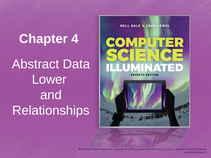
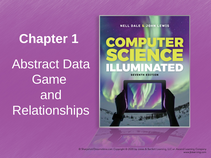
4: 4 -> 1
Lower: Lower -> Game
